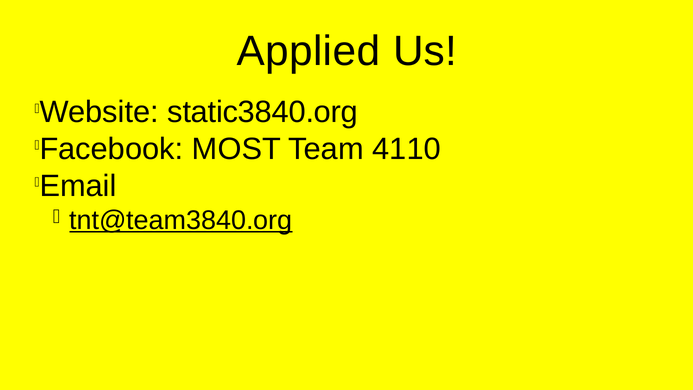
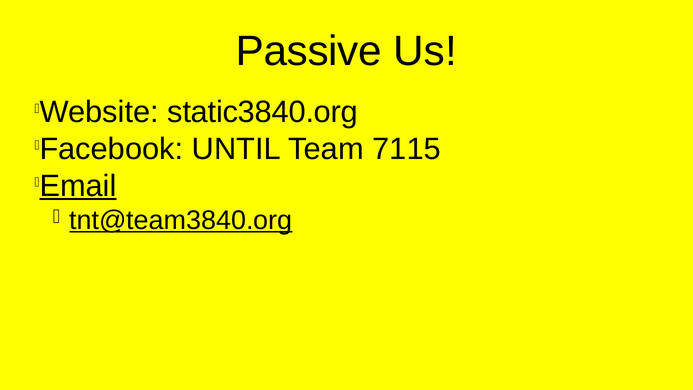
Applied: Applied -> Passive
MOST: MOST -> UNTIL
4110: 4110 -> 7115
Email underline: none -> present
